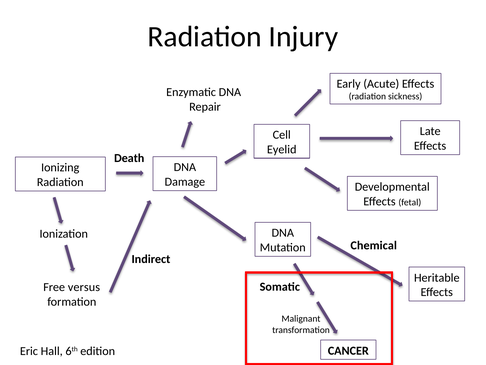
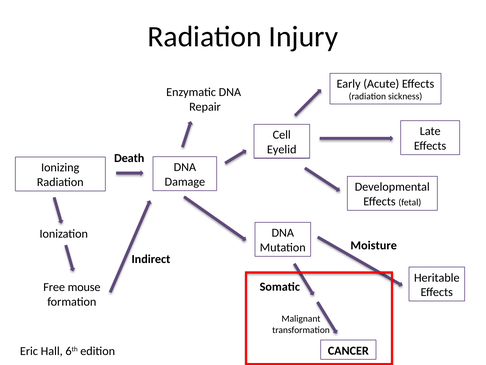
Chemical: Chemical -> Moisture
versus: versus -> mouse
